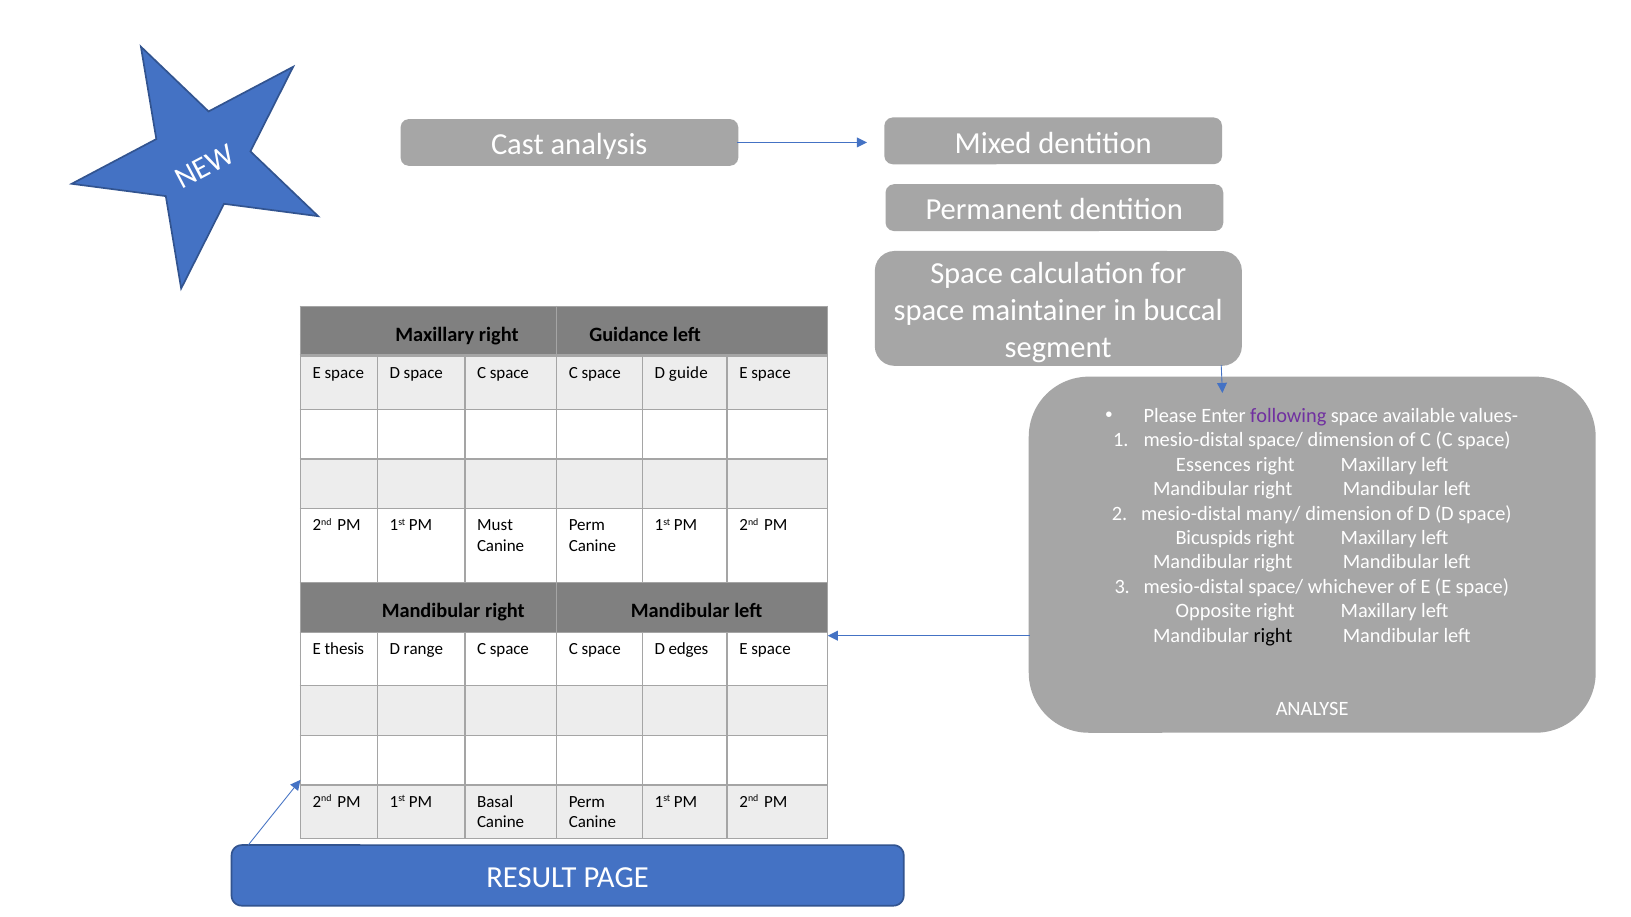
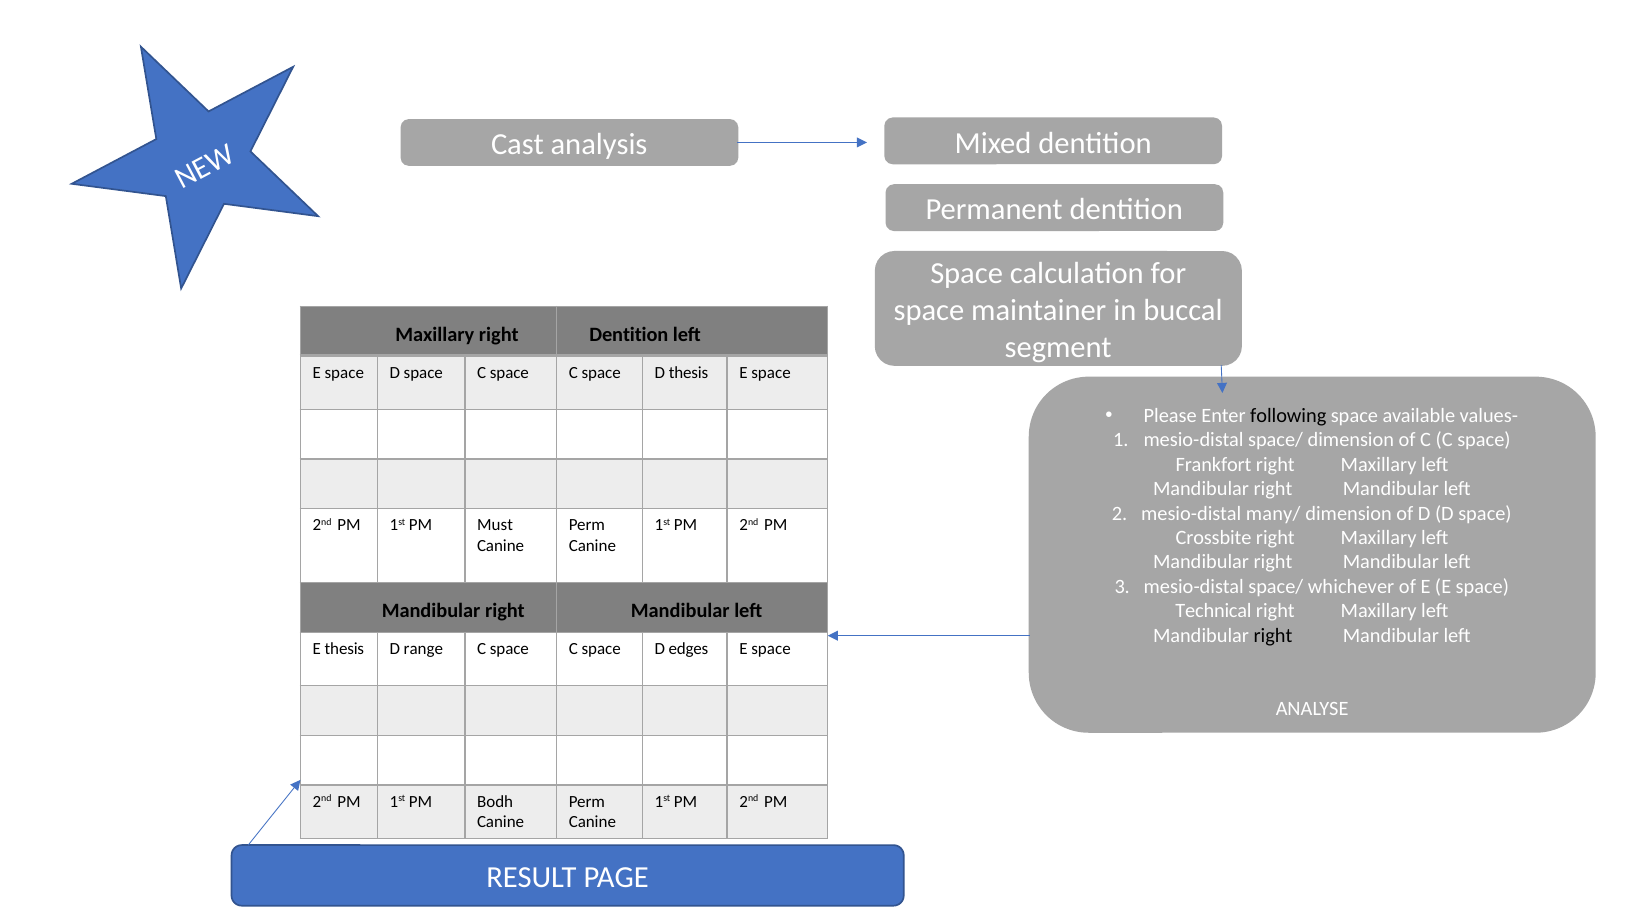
right Guidance: Guidance -> Dentition
D guide: guide -> thesis
following colour: purple -> black
Essences: Essences -> Frankfort
Bicuspids: Bicuspids -> Crossbite
Opposite: Opposite -> Technical
Basal: Basal -> Bodh
